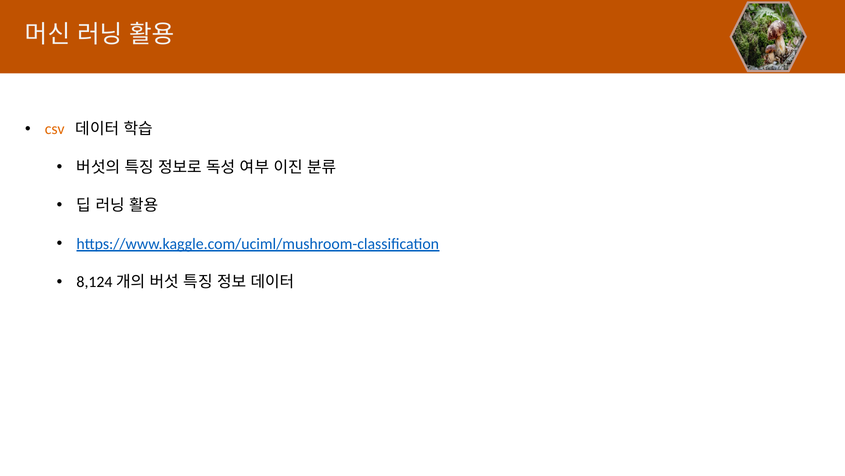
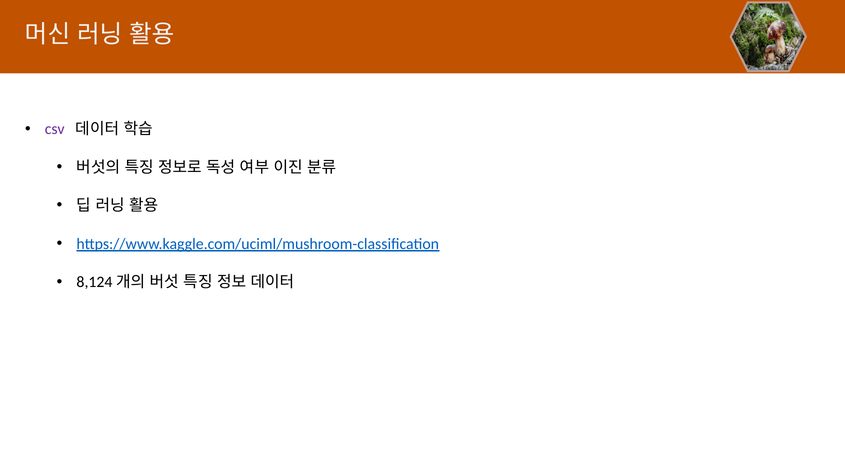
csv colour: orange -> purple
